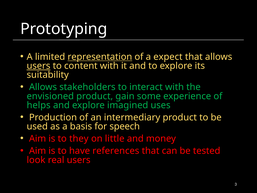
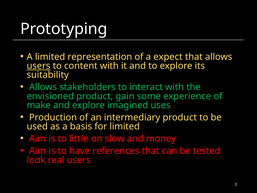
representation underline: present -> none
helps: helps -> make
for speech: speech -> limited
they: they -> little
little: little -> slow
